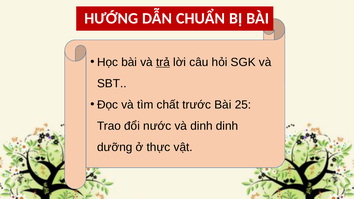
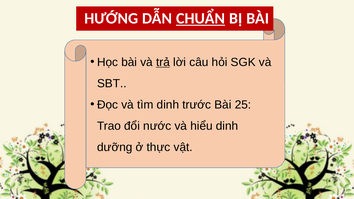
CHUẨN underline: none -> present
tìm chất: chất -> dinh
và dinh: dinh -> hiểu
